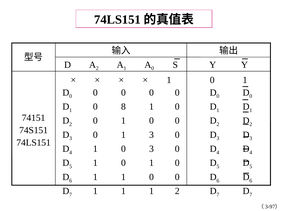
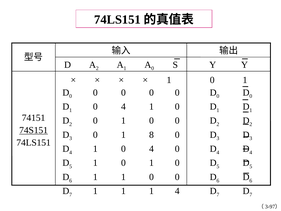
D 1 0 8: 8 -> 4
74S151 underline: none -> present
1 3: 3 -> 8
3 at (151, 149): 3 -> 4
1 2: 2 -> 4
